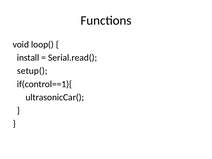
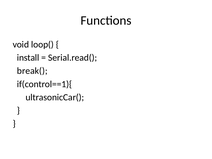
setup(: setup( -> break(
